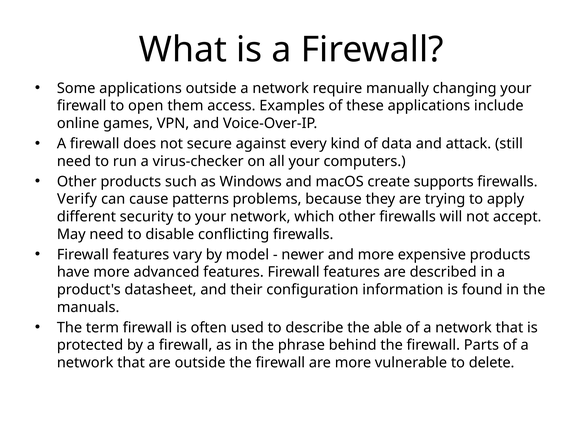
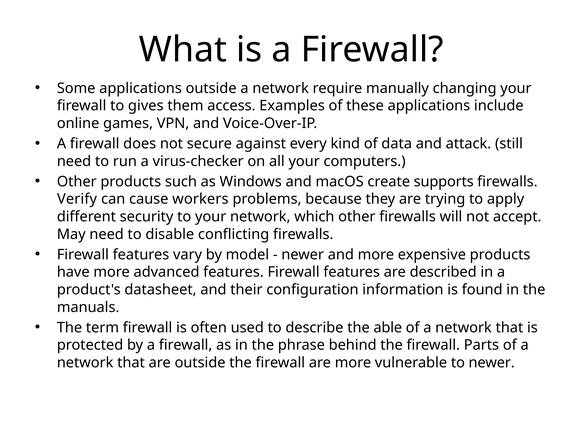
open: open -> gives
patterns: patterns -> workers
to delete: delete -> newer
